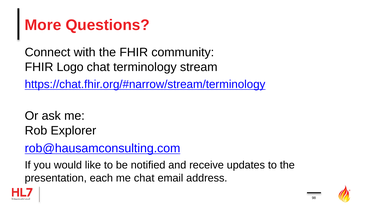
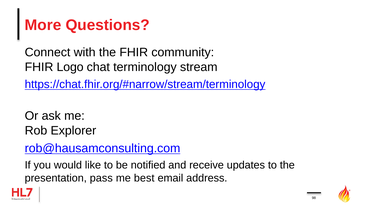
each: each -> pass
me chat: chat -> best
